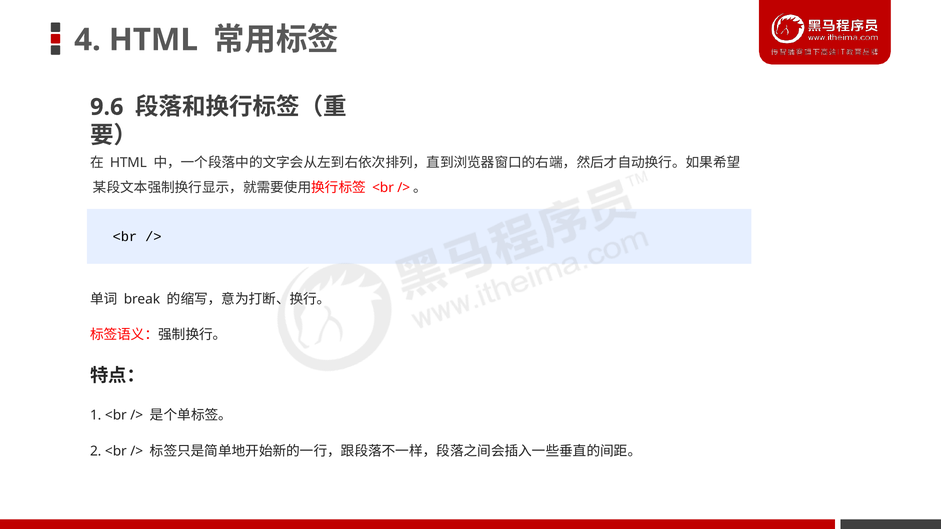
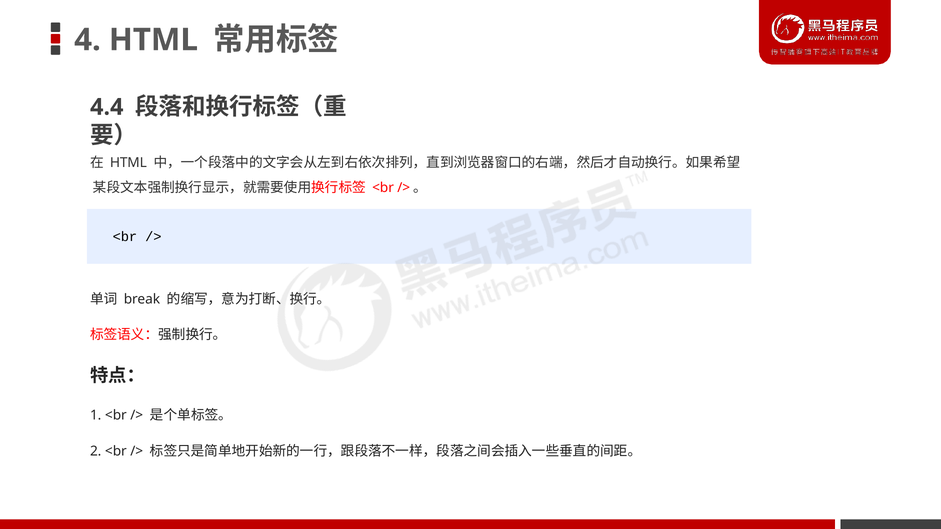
9.6: 9.6 -> 4.4
